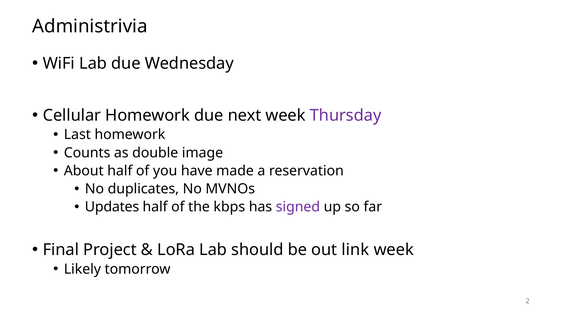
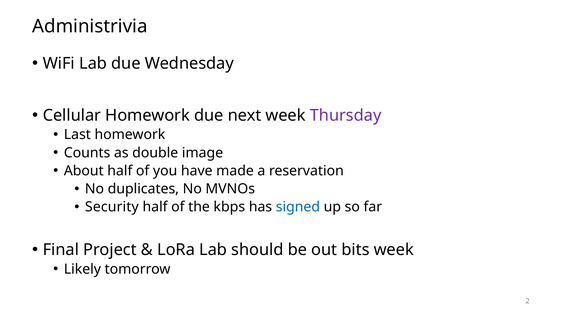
Updates: Updates -> Security
signed colour: purple -> blue
link: link -> bits
